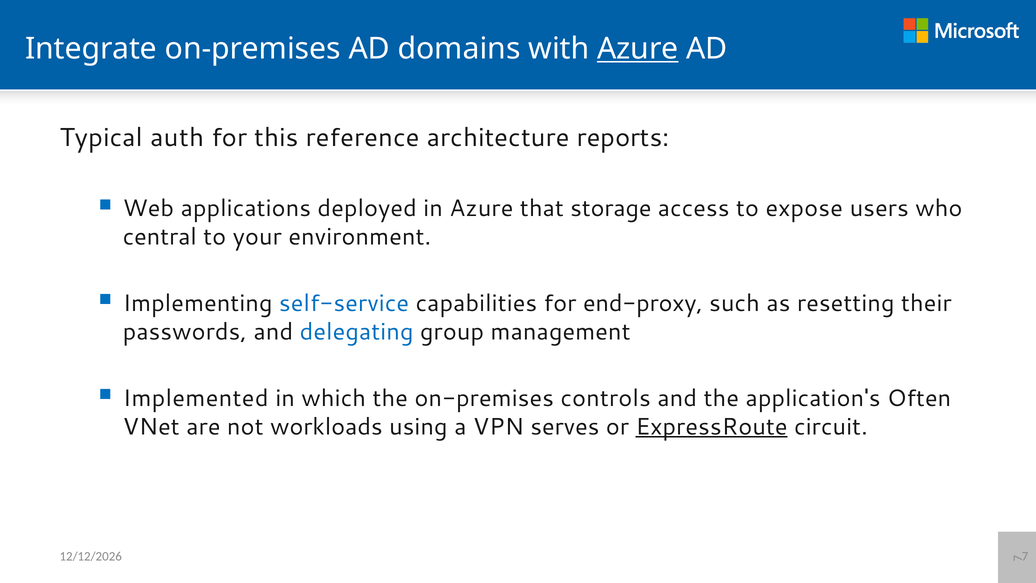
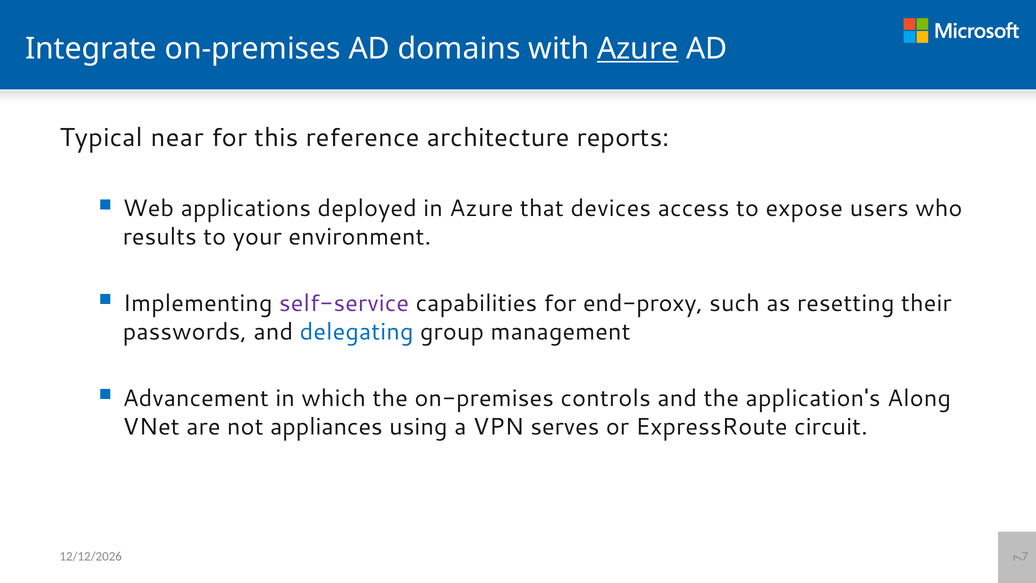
auth: auth -> near
storage: storage -> devices
central: central -> results
self-service colour: blue -> purple
Implemented: Implemented -> Advancement
Often: Often -> Along
workloads: workloads -> appliances
ExpressRoute underline: present -> none
